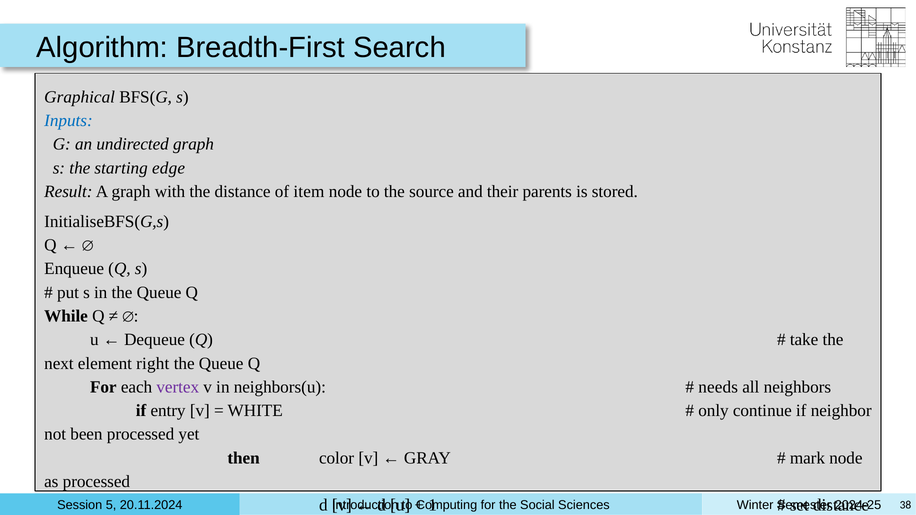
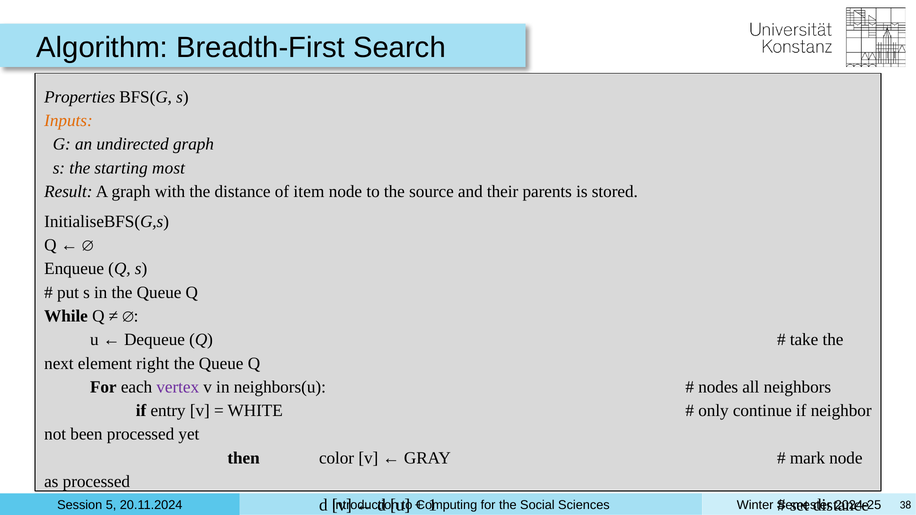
Graphical: Graphical -> Properties
Inputs colour: blue -> orange
edge: edge -> most
needs: needs -> nodes
